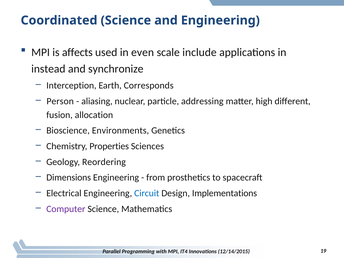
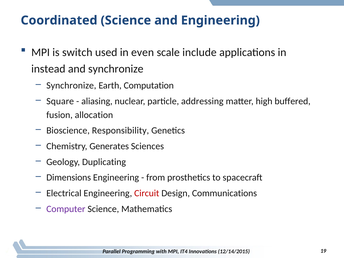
affects: affects -> switch
Interception at (71, 85): Interception -> Synchronize
Corresponds: Corresponds -> Computation
Person: Person -> Square
different: different -> buffered
Environments: Environments -> Responsibility
Properties: Properties -> Generates
Reordering: Reordering -> Duplicating
Circuit colour: blue -> red
Implementations: Implementations -> Communications
